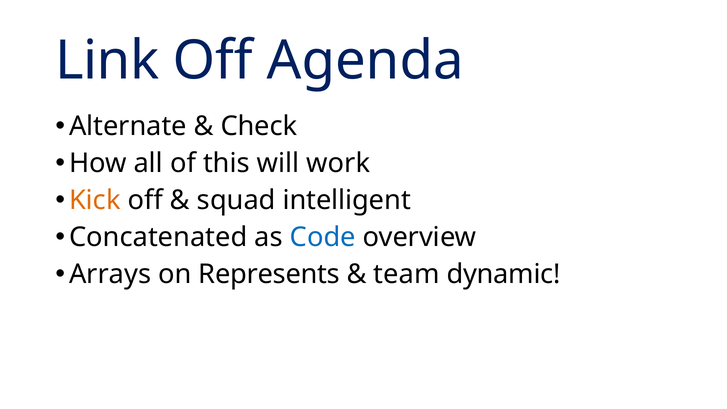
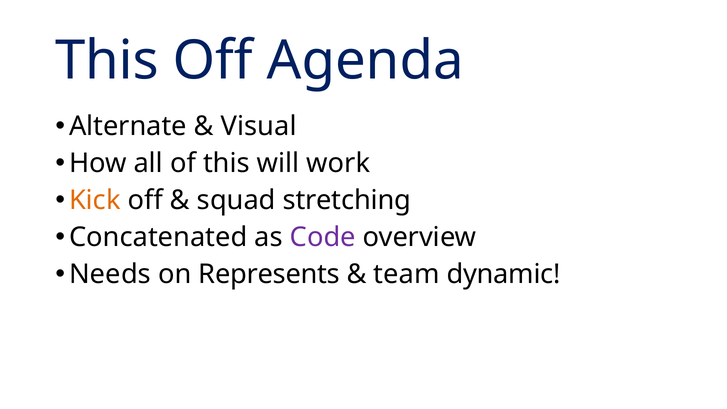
Link at (107, 61): Link -> This
Check: Check -> Visual
intelligent: intelligent -> stretching
Code colour: blue -> purple
Arrays: Arrays -> Needs
